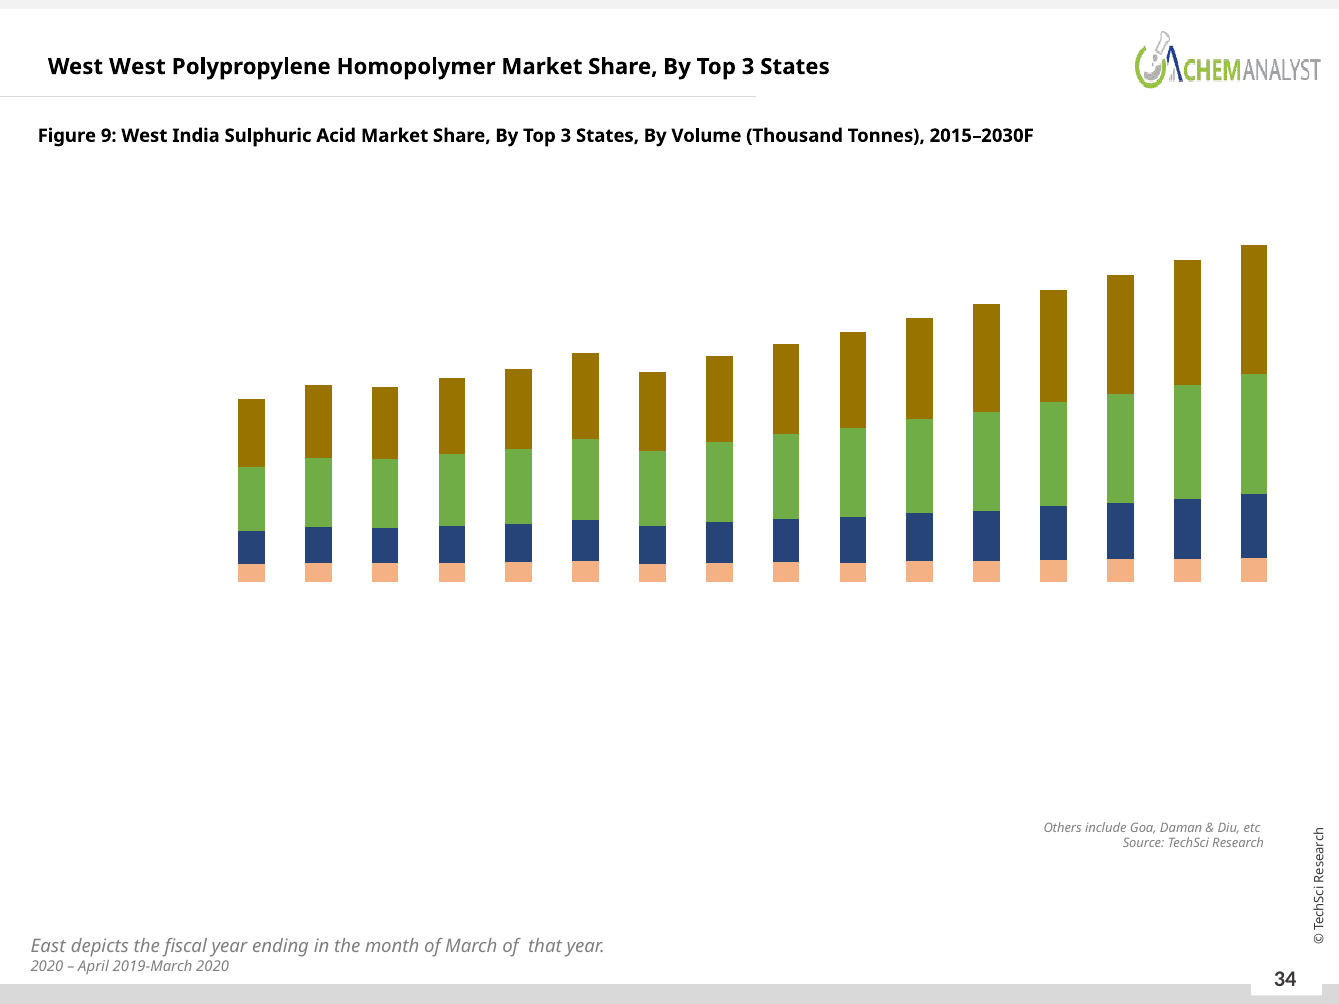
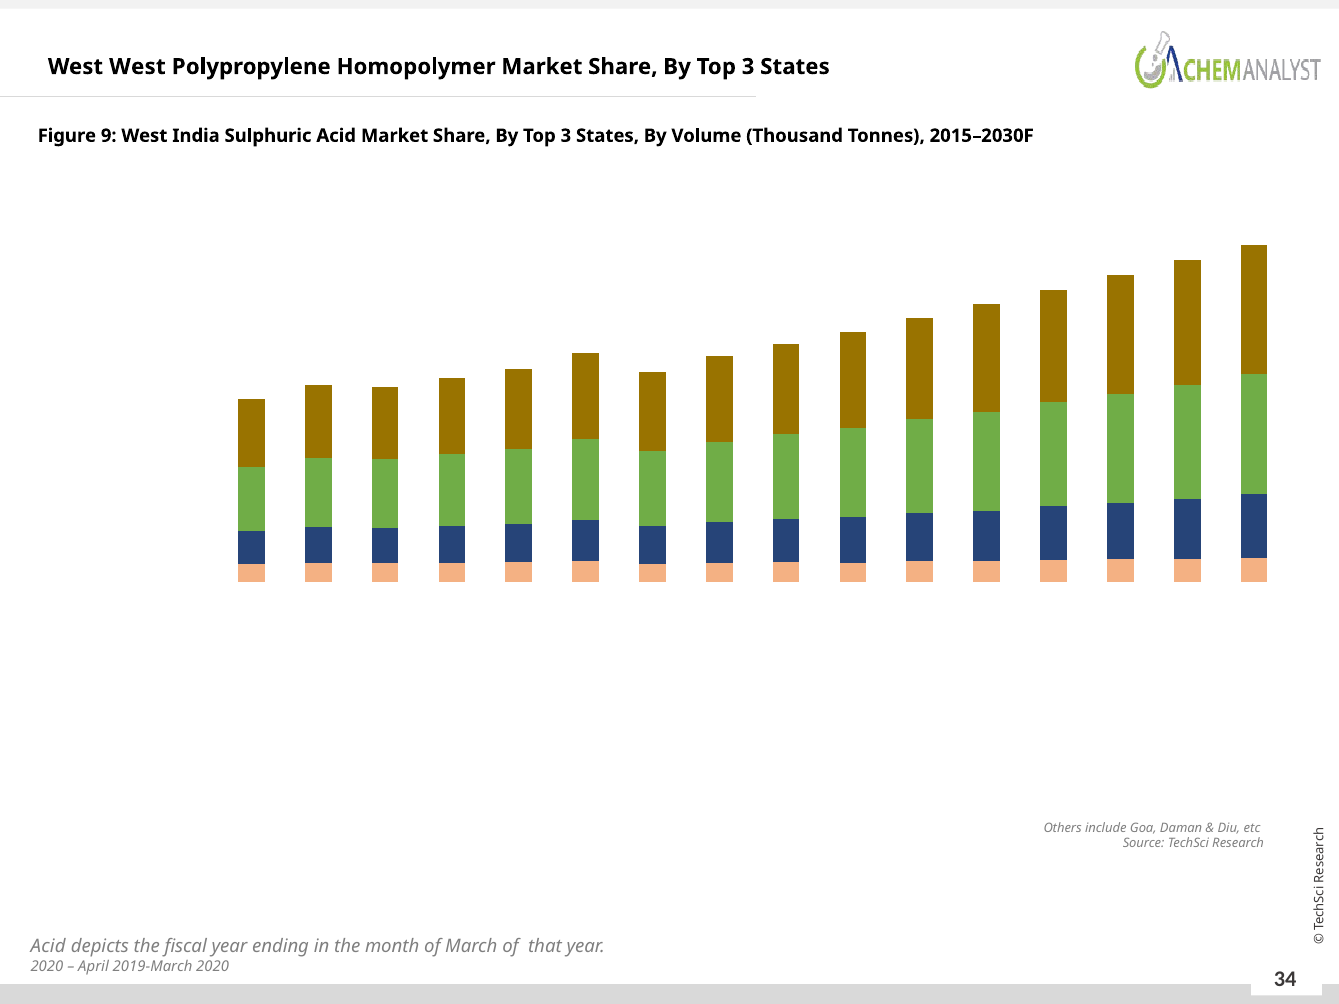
East at (48, 947): East -> Acid
